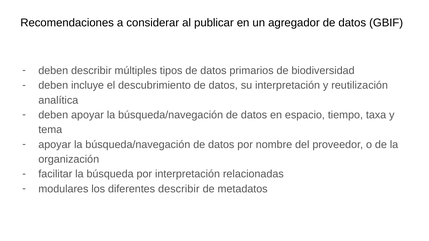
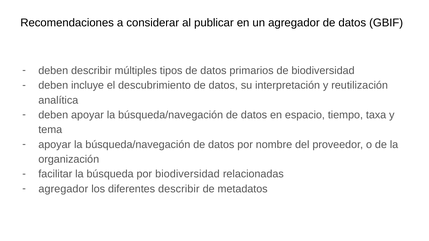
por interpretación: interpretación -> biodiversidad
modulares at (63, 189): modulares -> agregador
